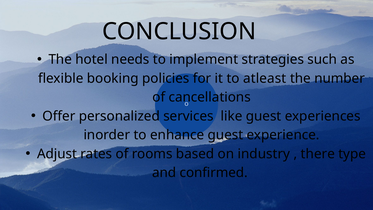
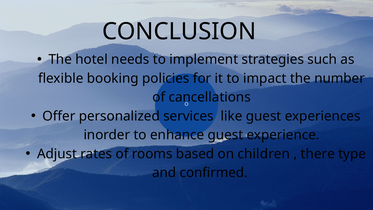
atleast: atleast -> impact
industry: industry -> children
